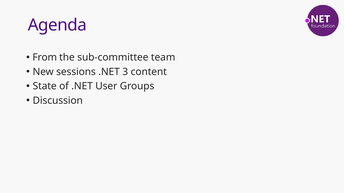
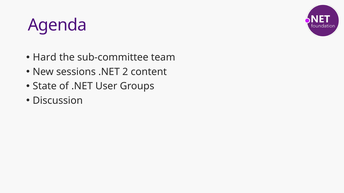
From: From -> Hard
3: 3 -> 2
